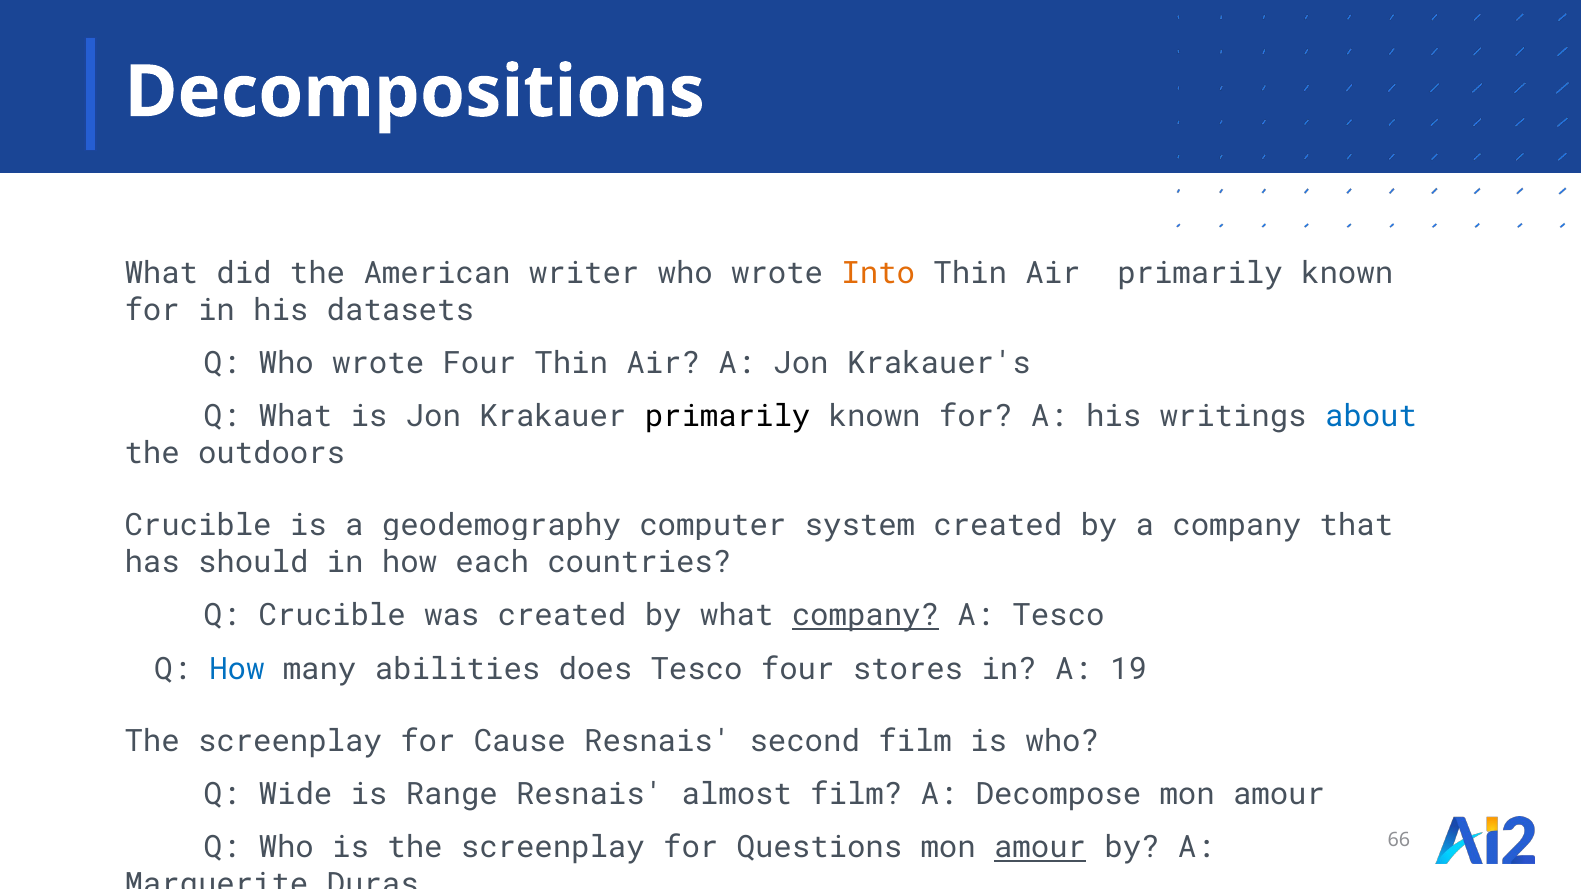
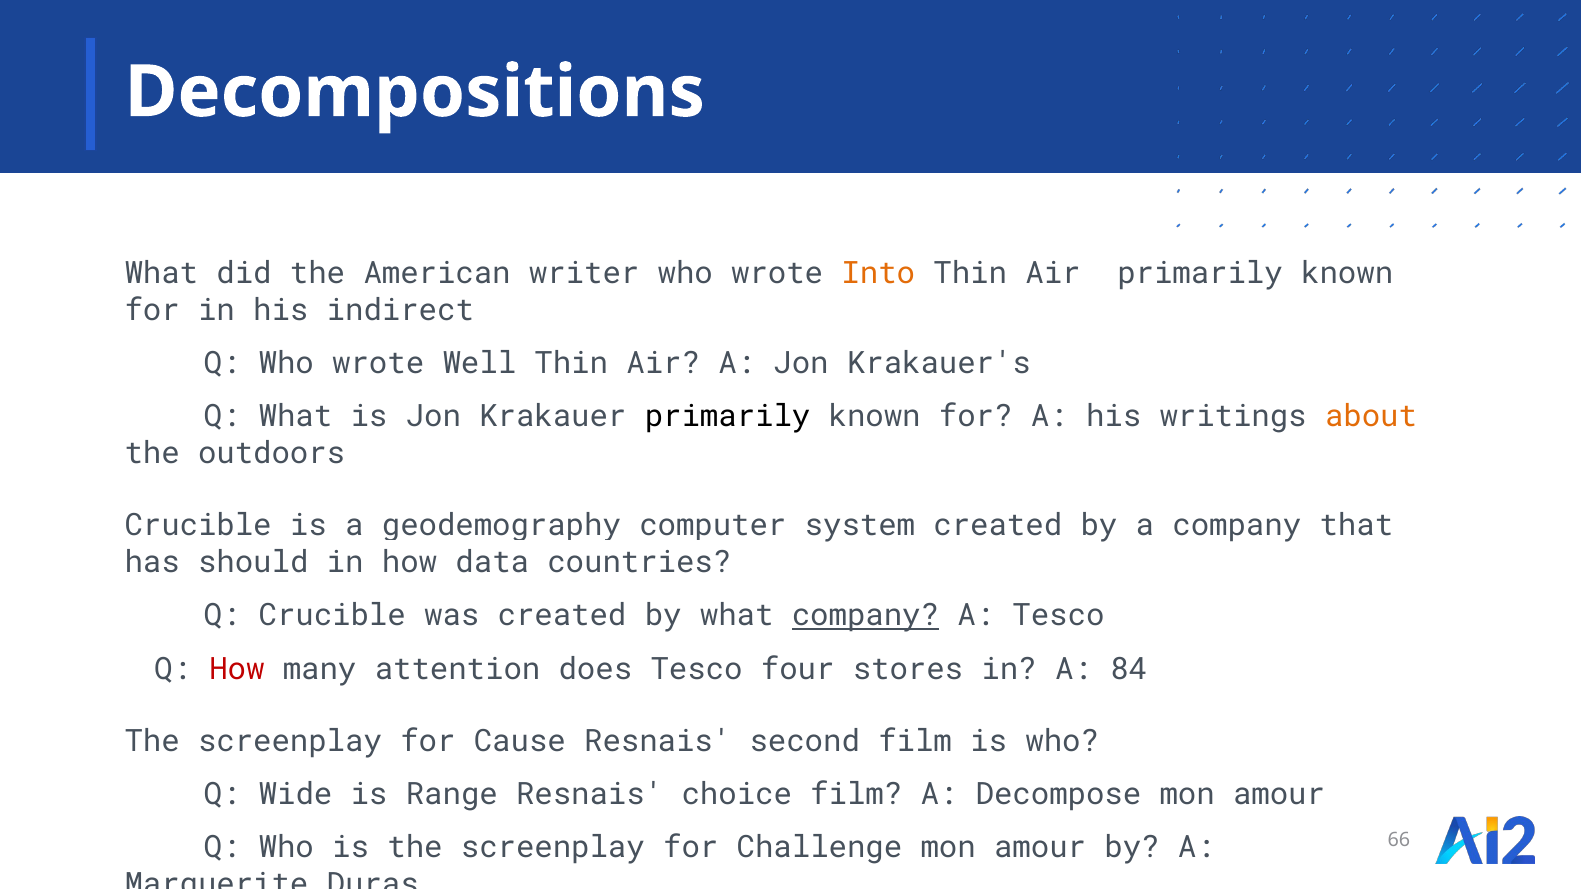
datasets: datasets -> indirect
wrote Four: Four -> Well
about colour: blue -> orange
each: each -> data
How at (237, 669) colour: blue -> red
abilities: abilities -> attention
19: 19 -> 84
almost: almost -> choice
Questions: Questions -> Challenge
amour at (1040, 848) underline: present -> none
